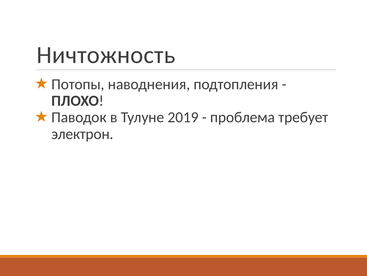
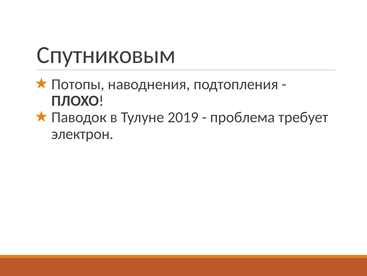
Ничтожность: Ничтожность -> Спутниковым
